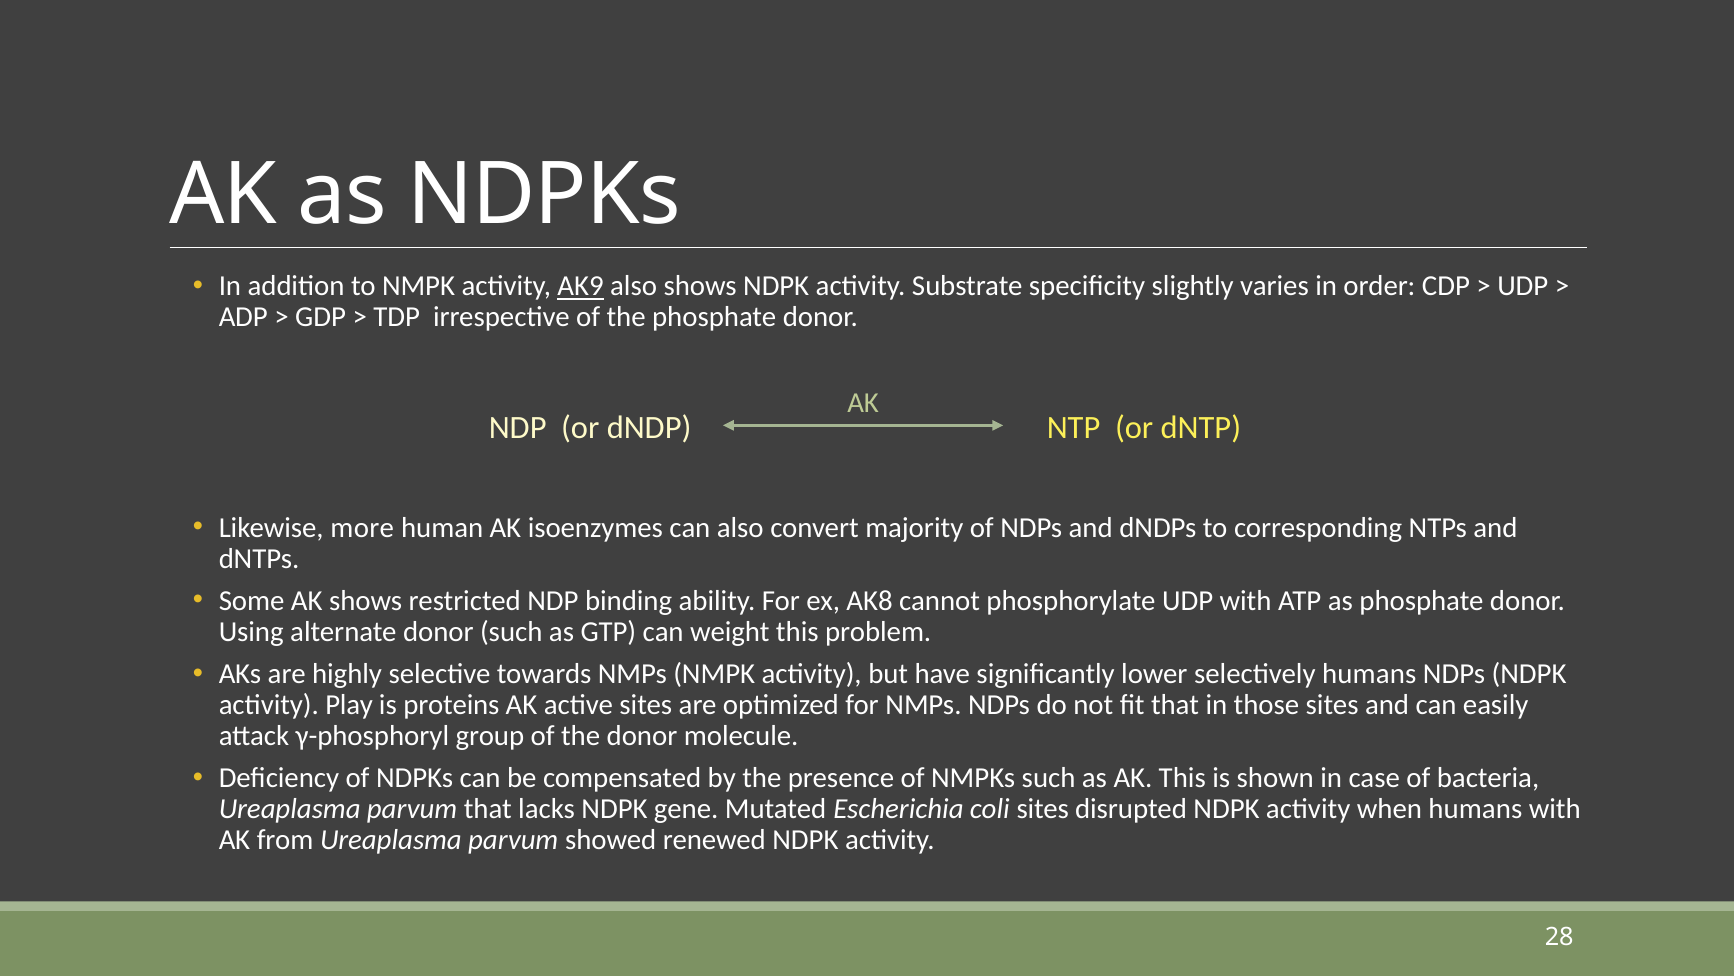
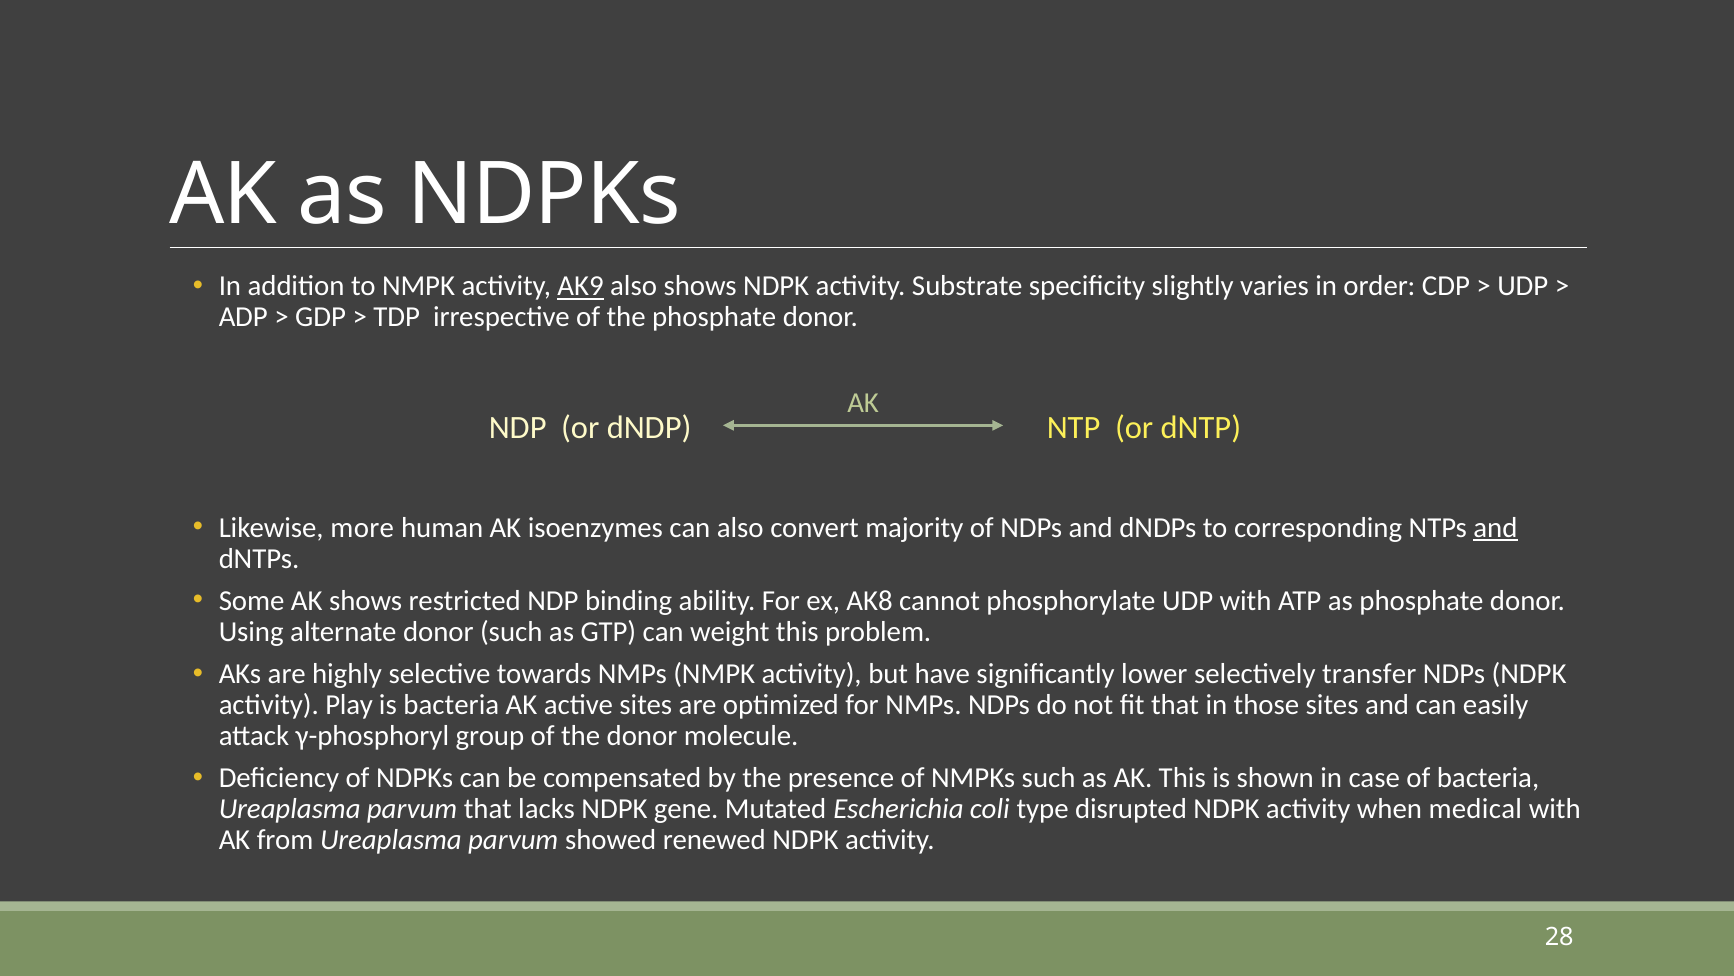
and at (1495, 527) underline: none -> present
selectively humans: humans -> transfer
is proteins: proteins -> bacteria
coli sites: sites -> type
when humans: humans -> medical
